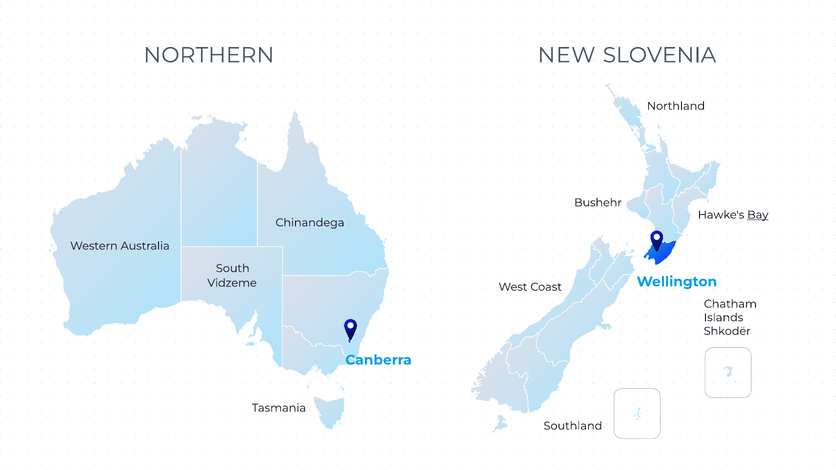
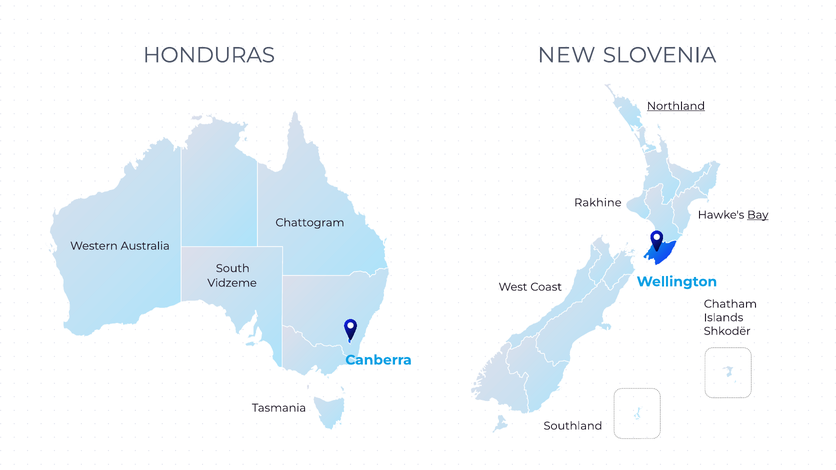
NORTHERN: NORTHERN -> HONDURAS
Northland underline: none -> present
Bushehr: Bushehr -> Rakhine
Chinandega: Chinandega -> Chattogram
